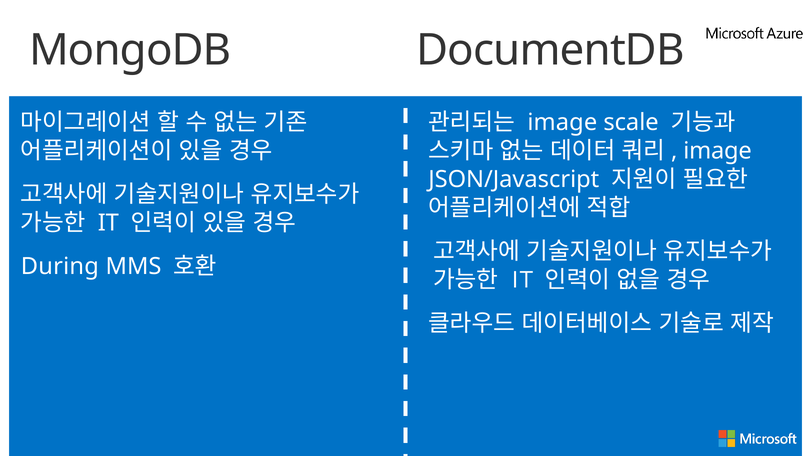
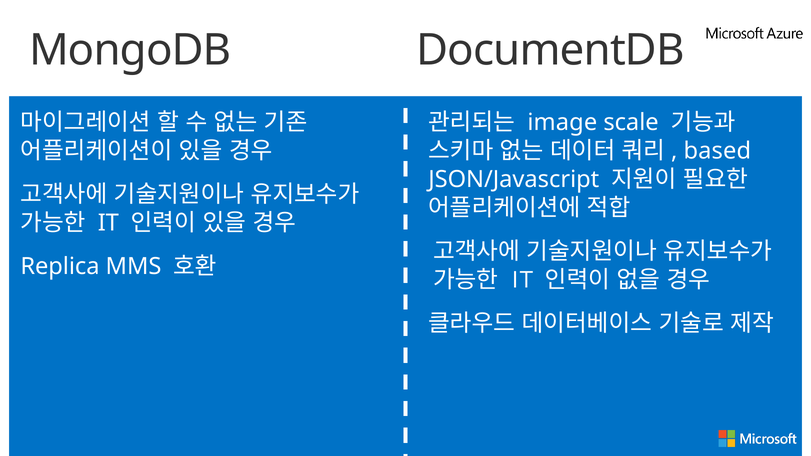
image at (717, 151): image -> based
During: During -> Replica
